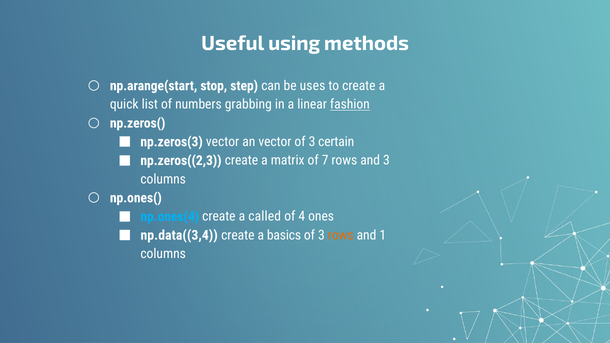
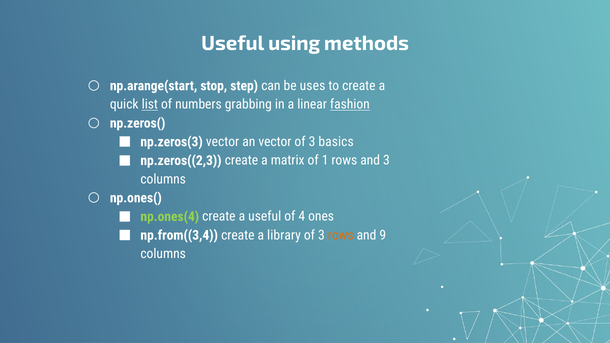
list underline: none -> present
certain: certain -> basics
7: 7 -> 1
np.ones(4 colour: light blue -> light green
a called: called -> useful
np.data((3,4: np.data((3,4 -> np.from((3,4
basics: basics -> library
1: 1 -> 9
